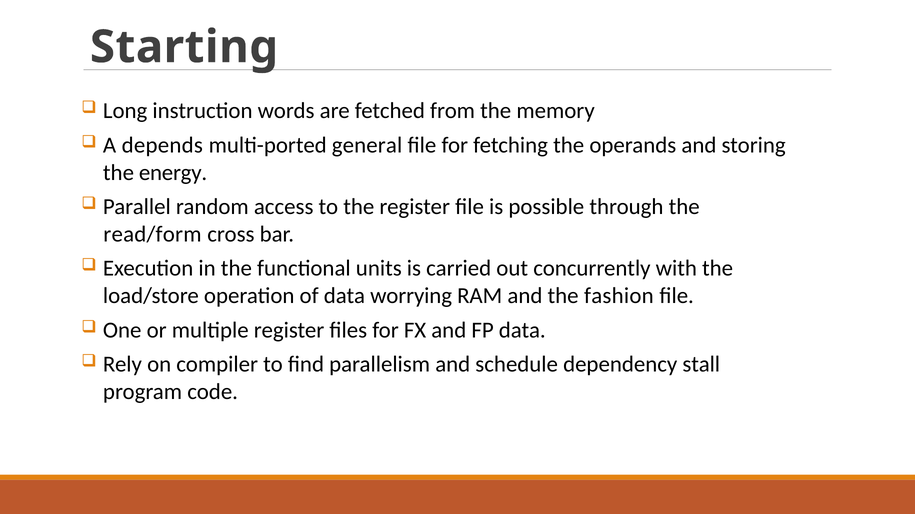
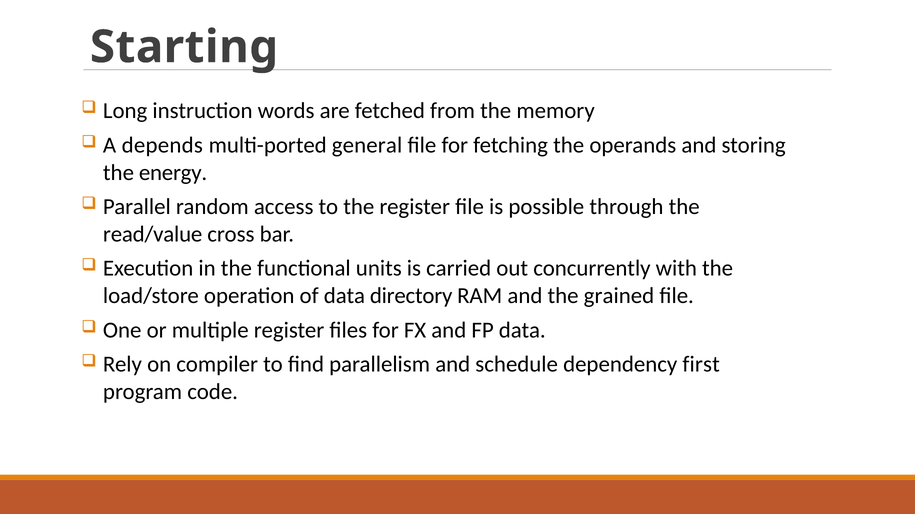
read/form: read/form -> read/value
worrying: worrying -> directory
fashion: fashion -> grained
stall: stall -> first
